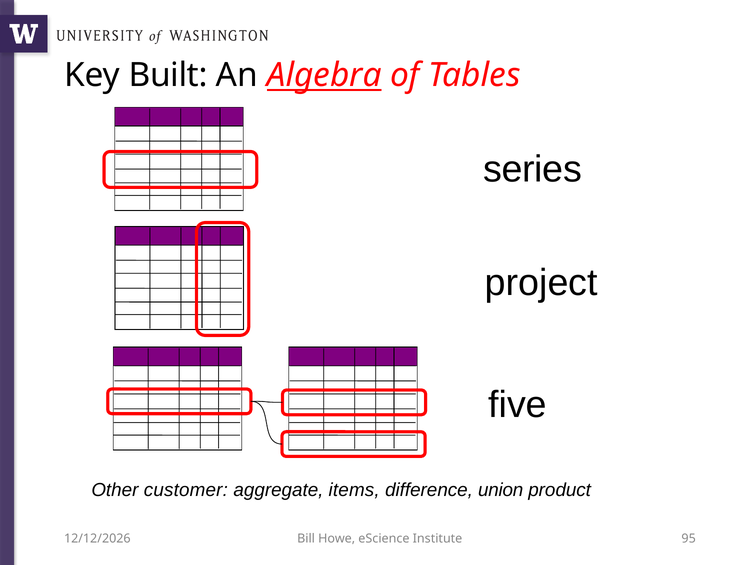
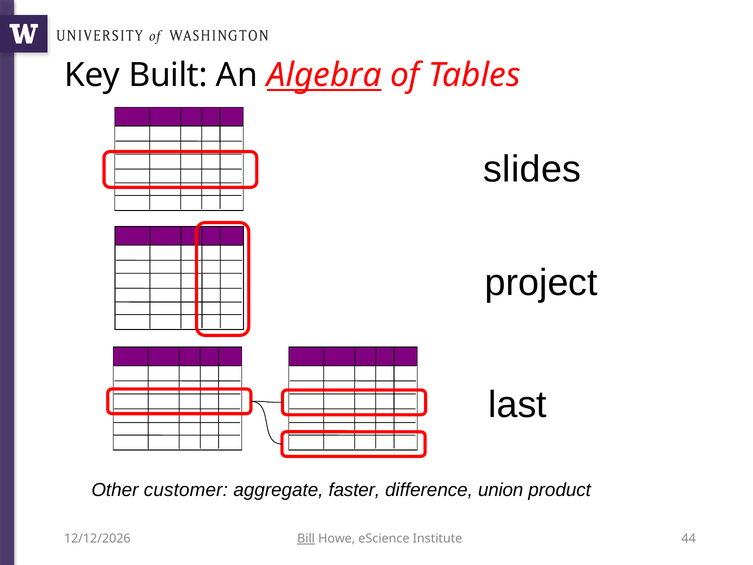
series: series -> slides
five: five -> last
items: items -> faster
Bill underline: none -> present
95: 95 -> 44
